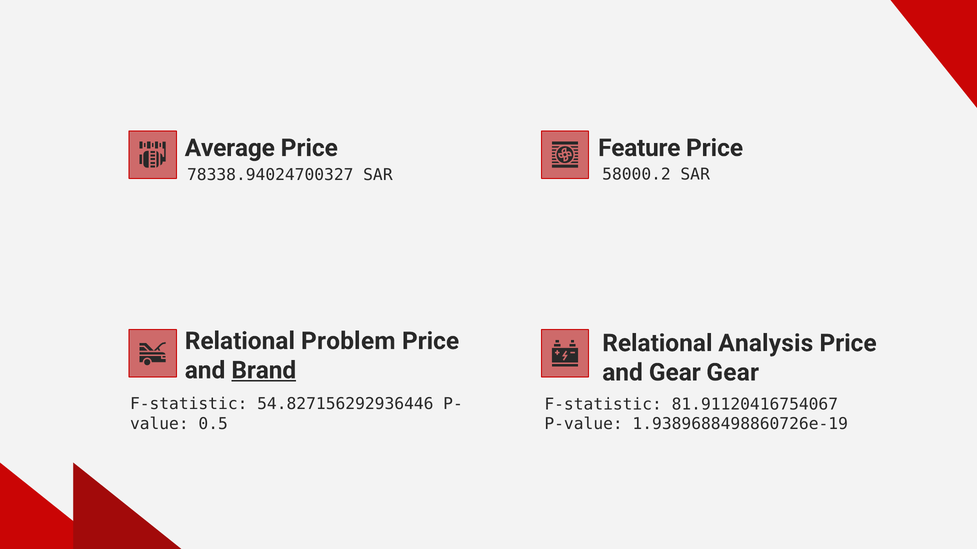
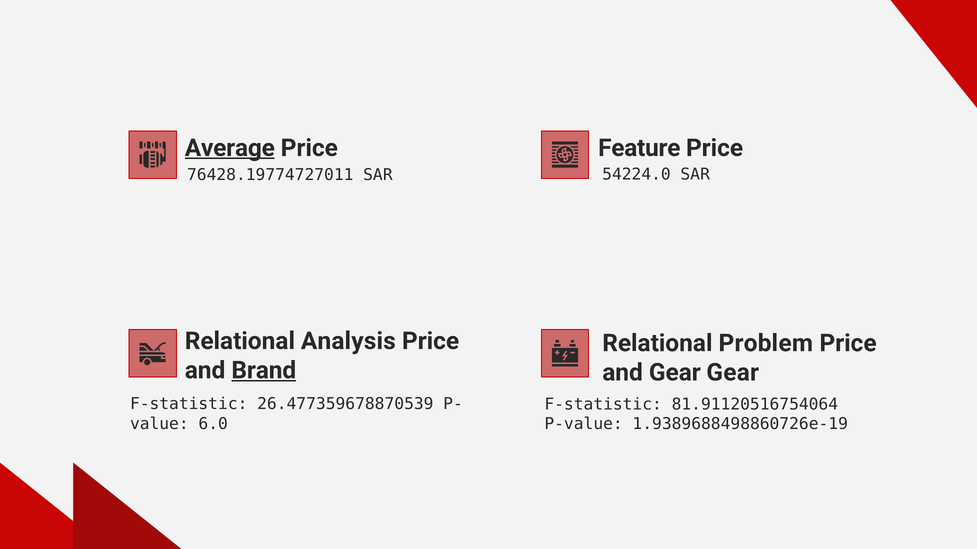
Average underline: none -> present
78338.94024700327: 78338.94024700327 -> 76428.19774727011
58000.2: 58000.2 -> 54224.0
Problem: Problem -> Analysis
Analysis: Analysis -> Problem
54.827156292936446: 54.827156292936446 -> 26.477359678870539
81.91120416754067: 81.91120416754067 -> 81.91120516754064
0.5: 0.5 -> 6.0
